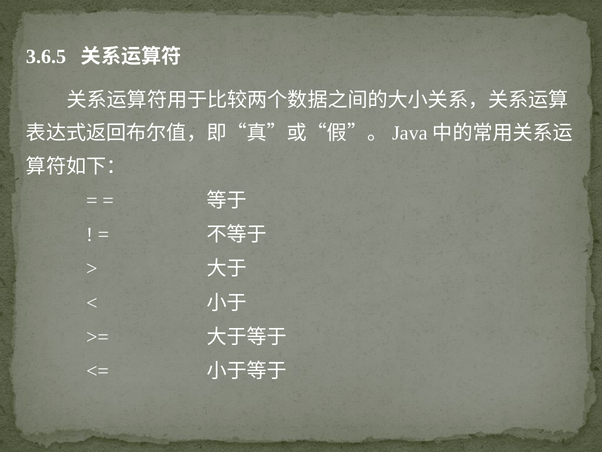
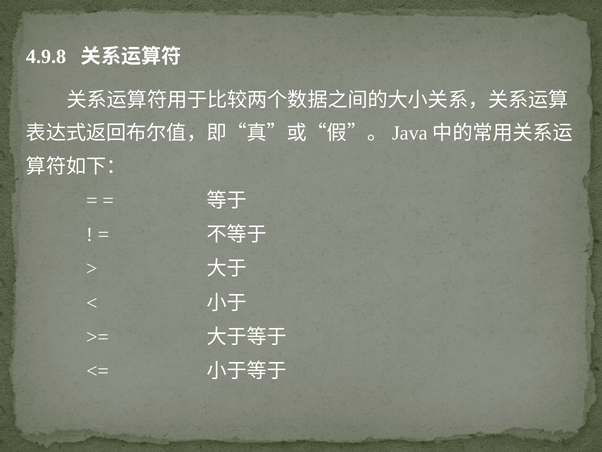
3.6.5: 3.6.5 -> 4.9.8
